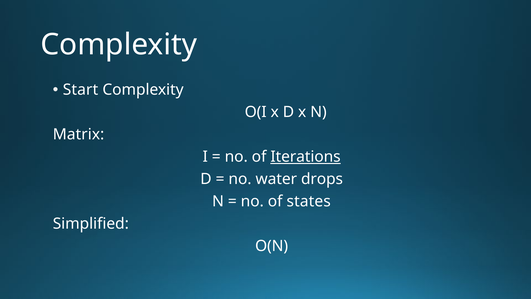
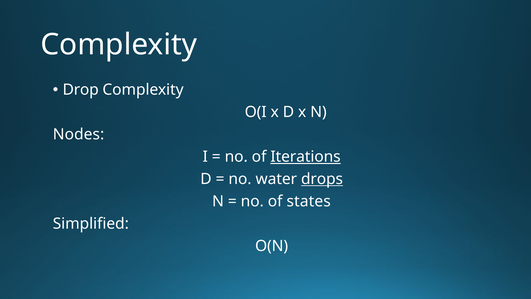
Start: Start -> Drop
Matrix: Matrix -> Nodes
drops underline: none -> present
